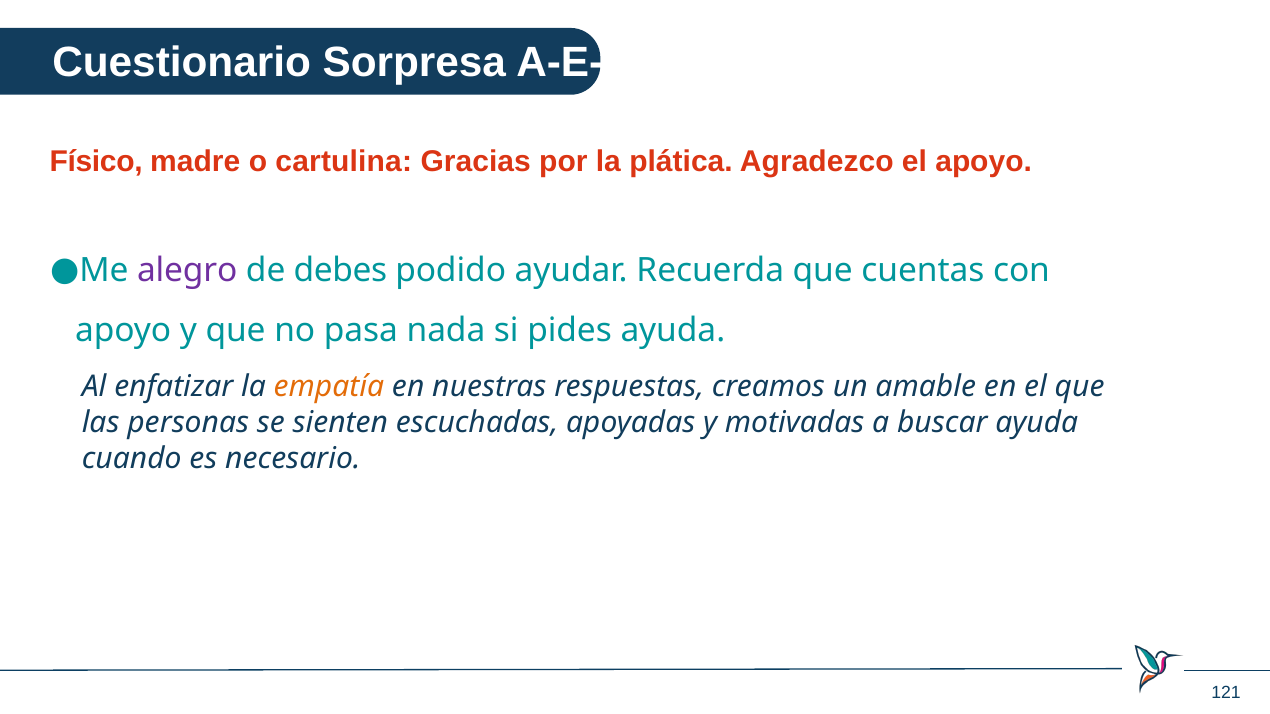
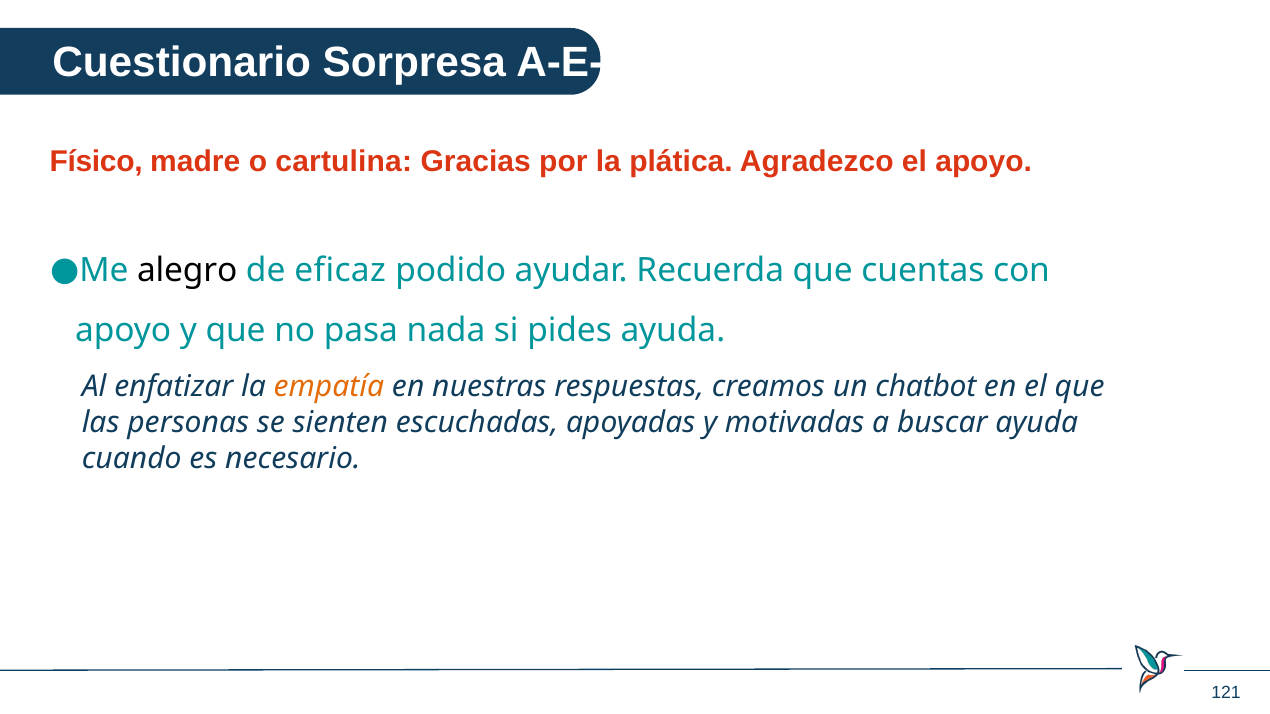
alegro colour: purple -> black
debes: debes -> eficaz
amable: amable -> chatbot
